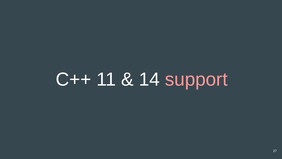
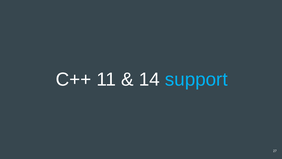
support colour: pink -> light blue
